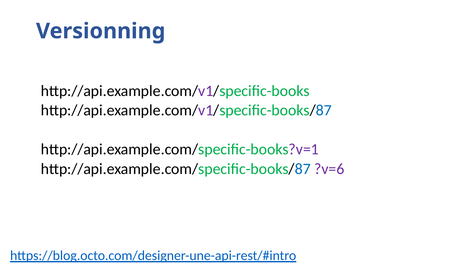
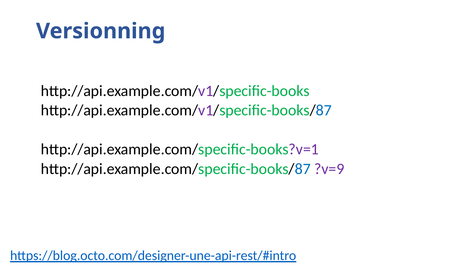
?v=6: ?v=6 -> ?v=9
